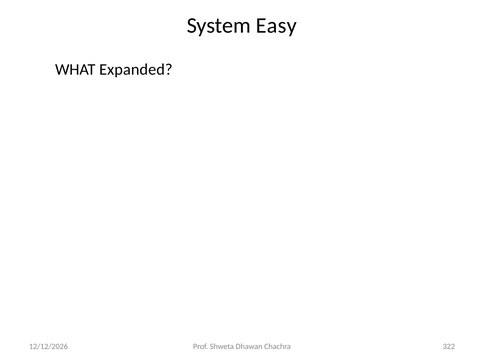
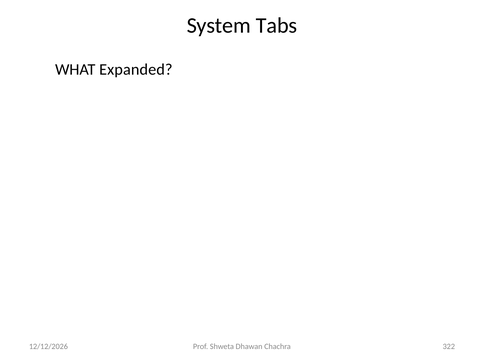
Easy: Easy -> Tabs
